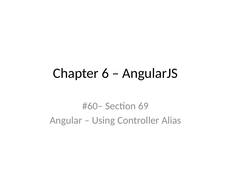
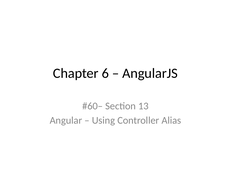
69: 69 -> 13
